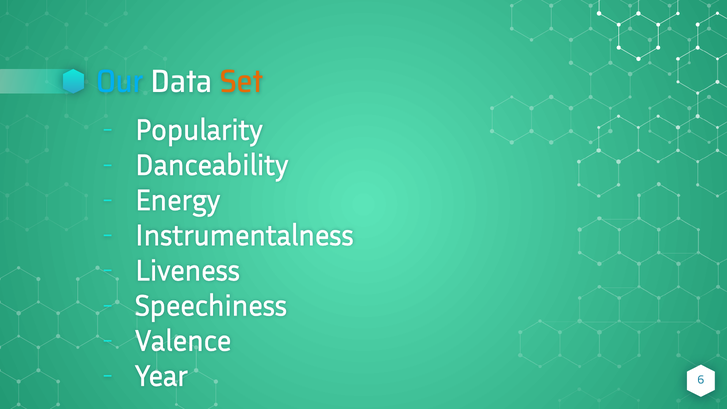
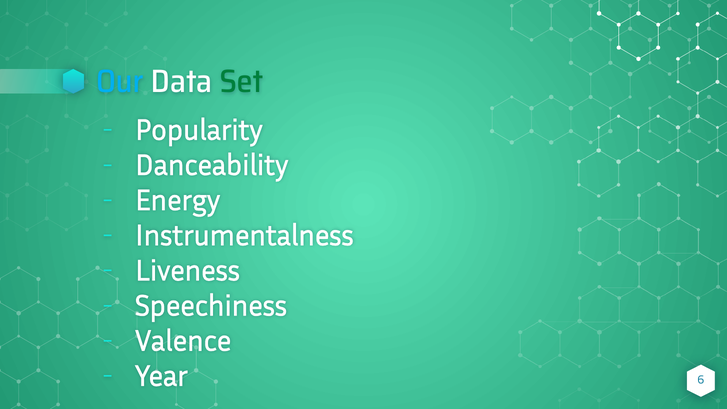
Set colour: orange -> green
